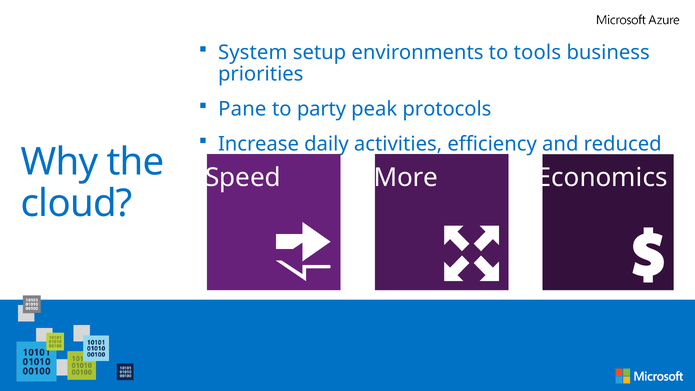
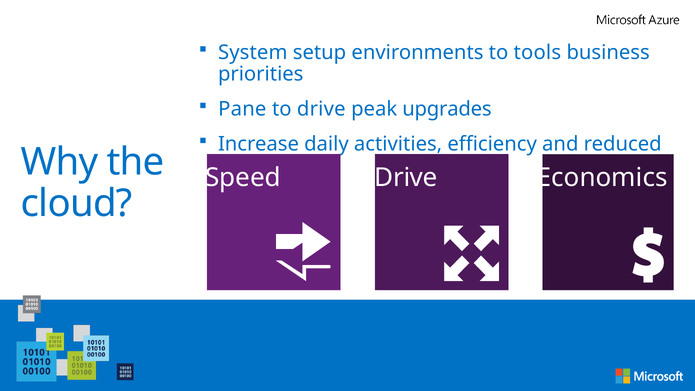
to party: party -> drive
protocols: protocols -> upgrades
More at (406, 178): More -> Drive
